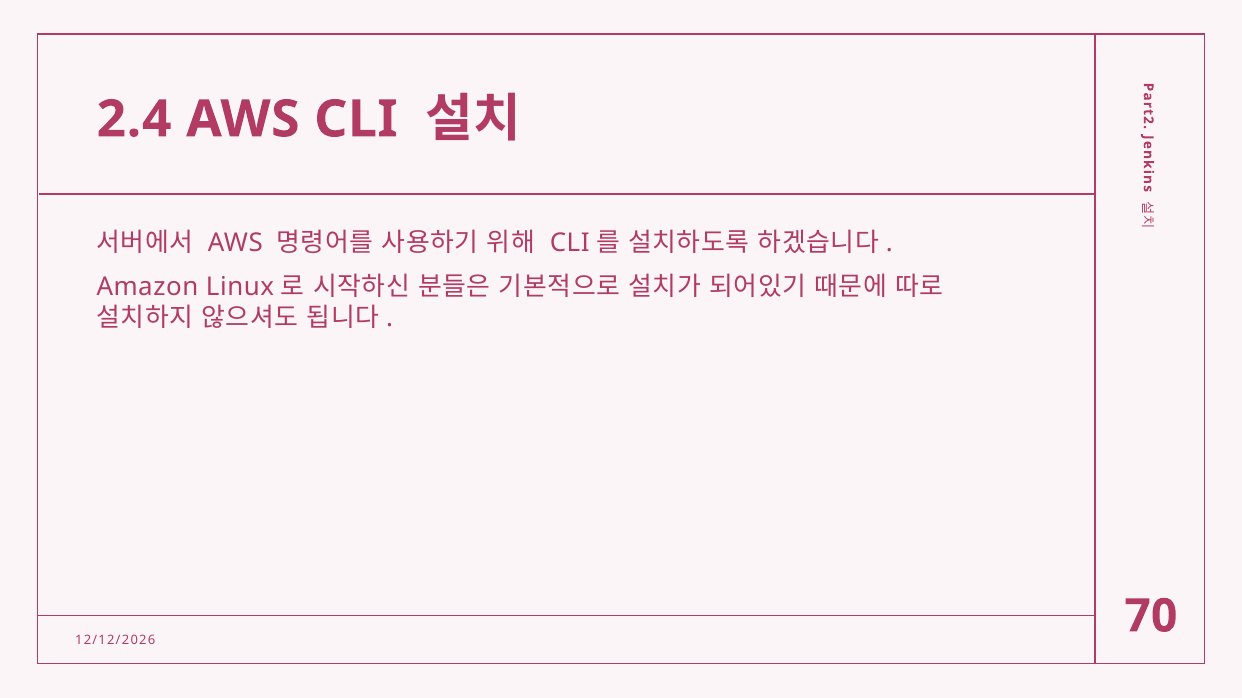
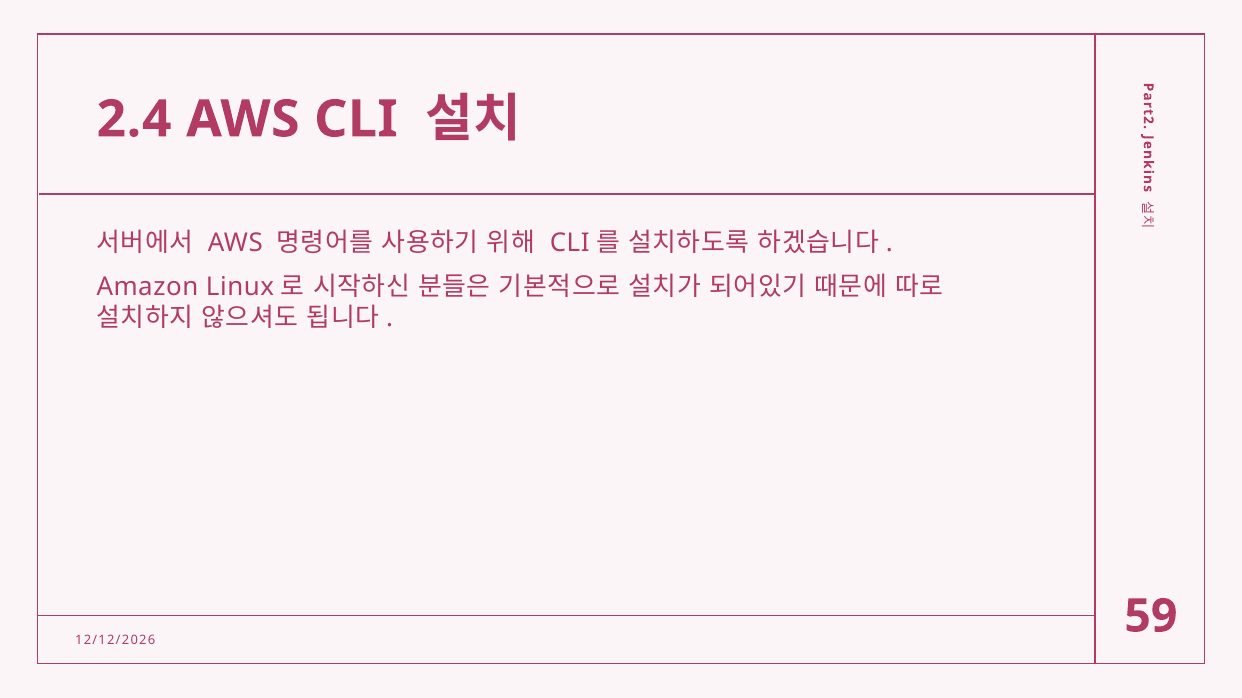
70: 70 -> 59
